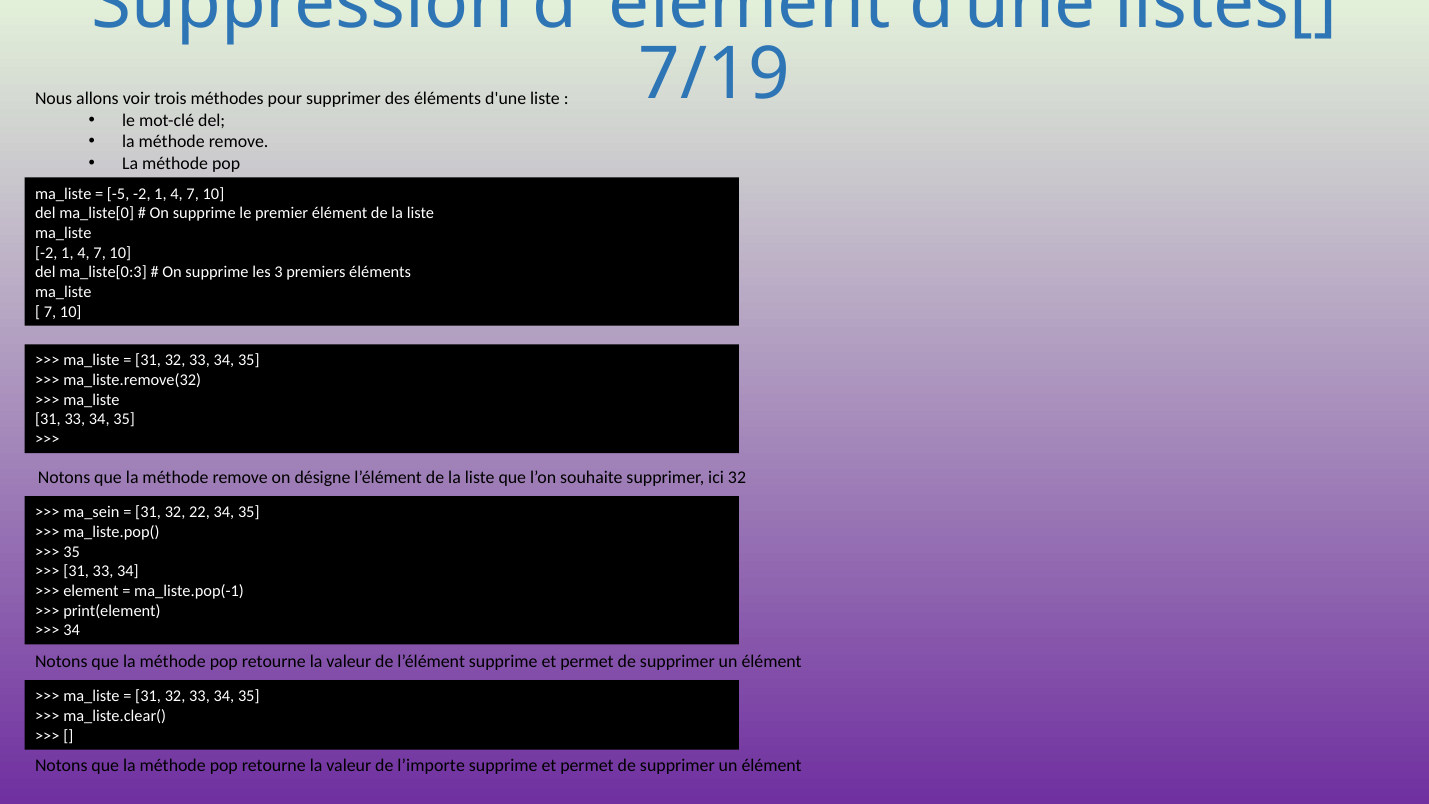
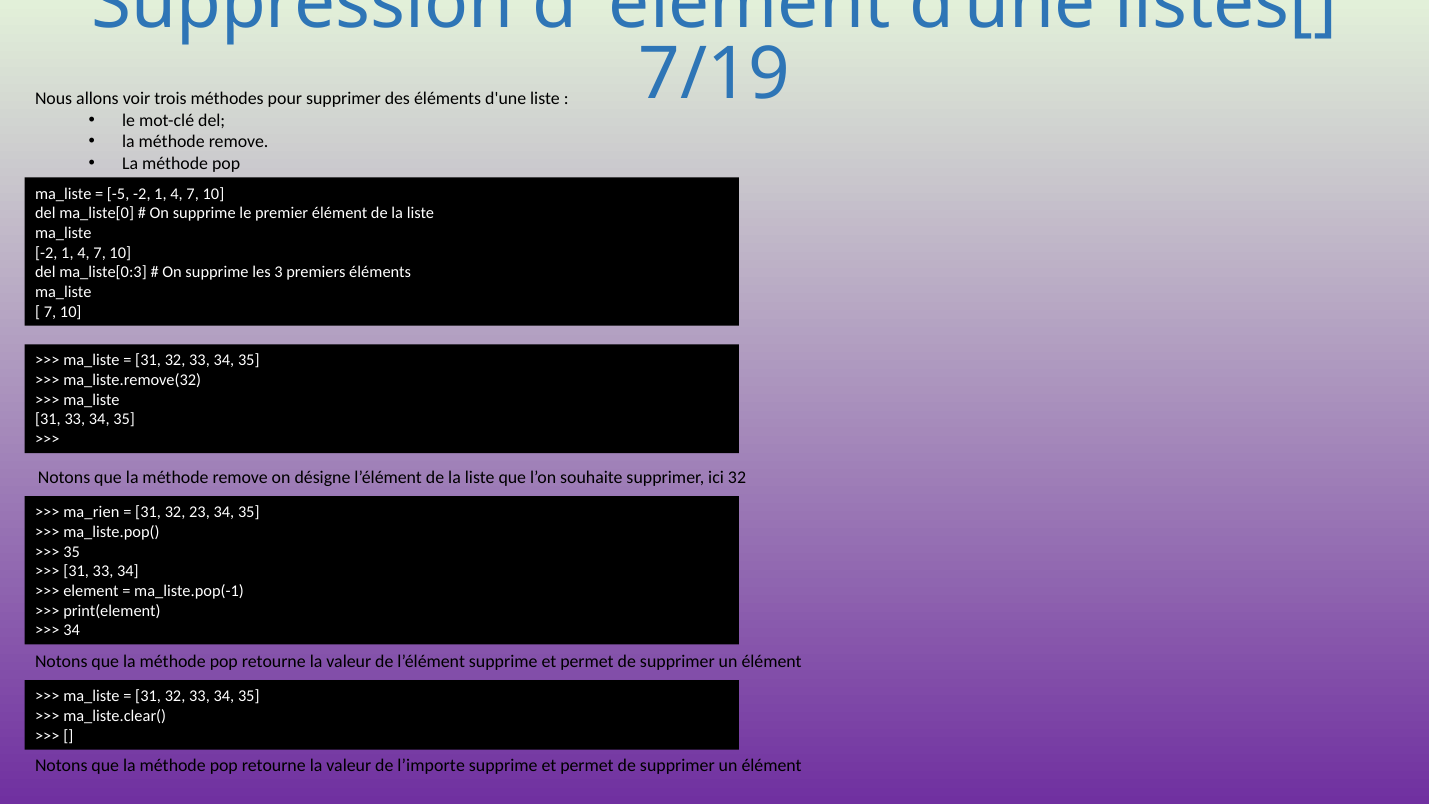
ma_sein: ma_sein -> ma_rien
22: 22 -> 23
